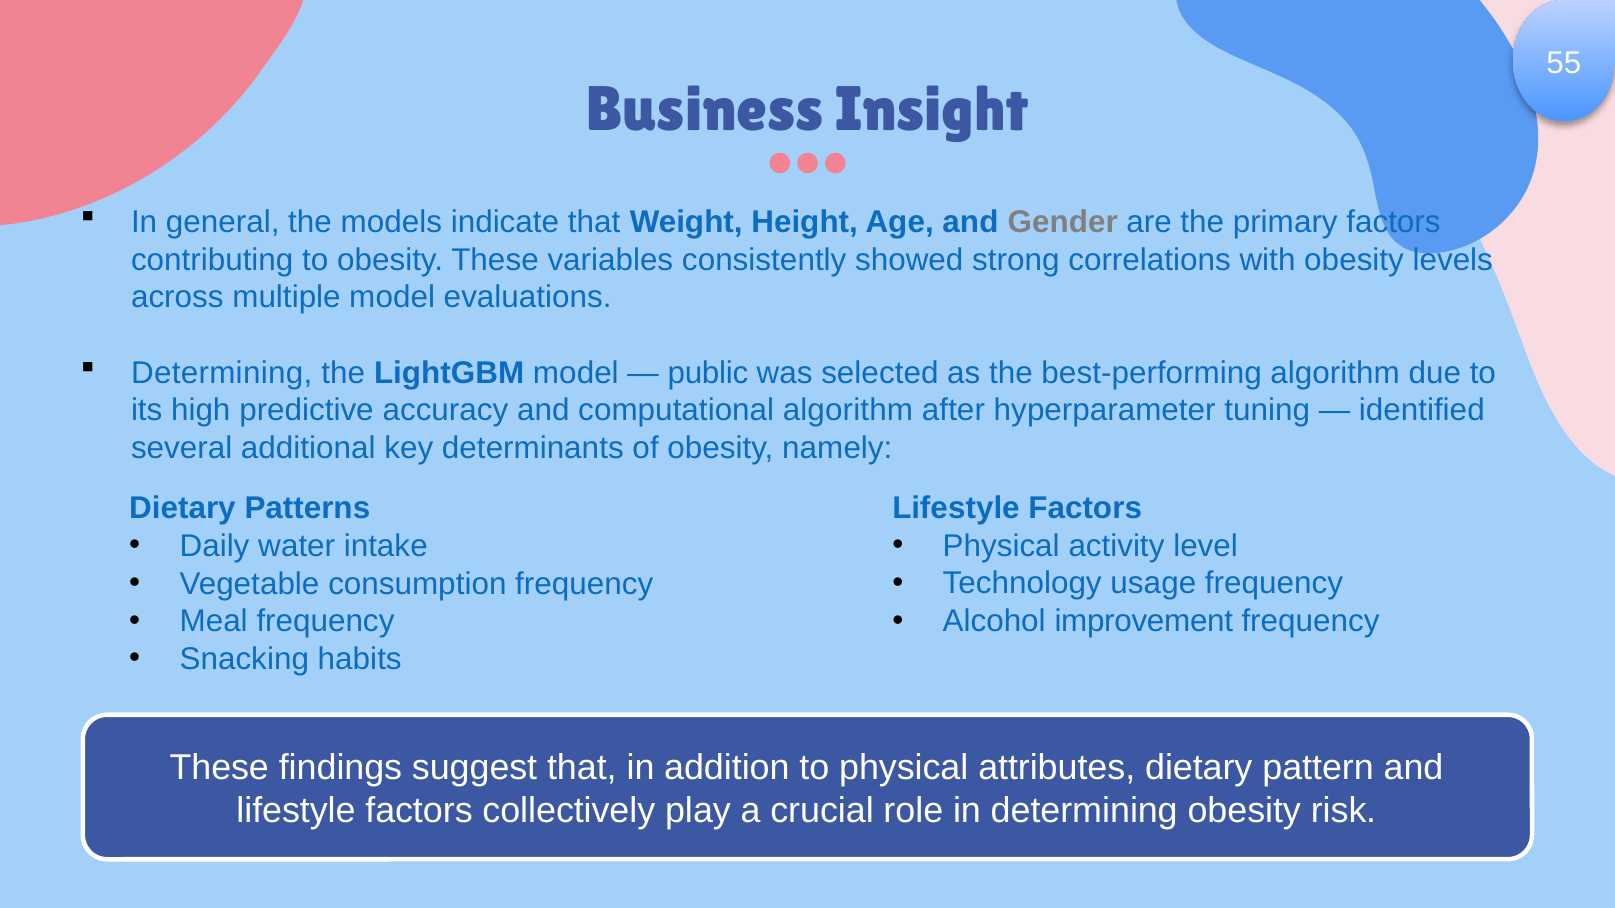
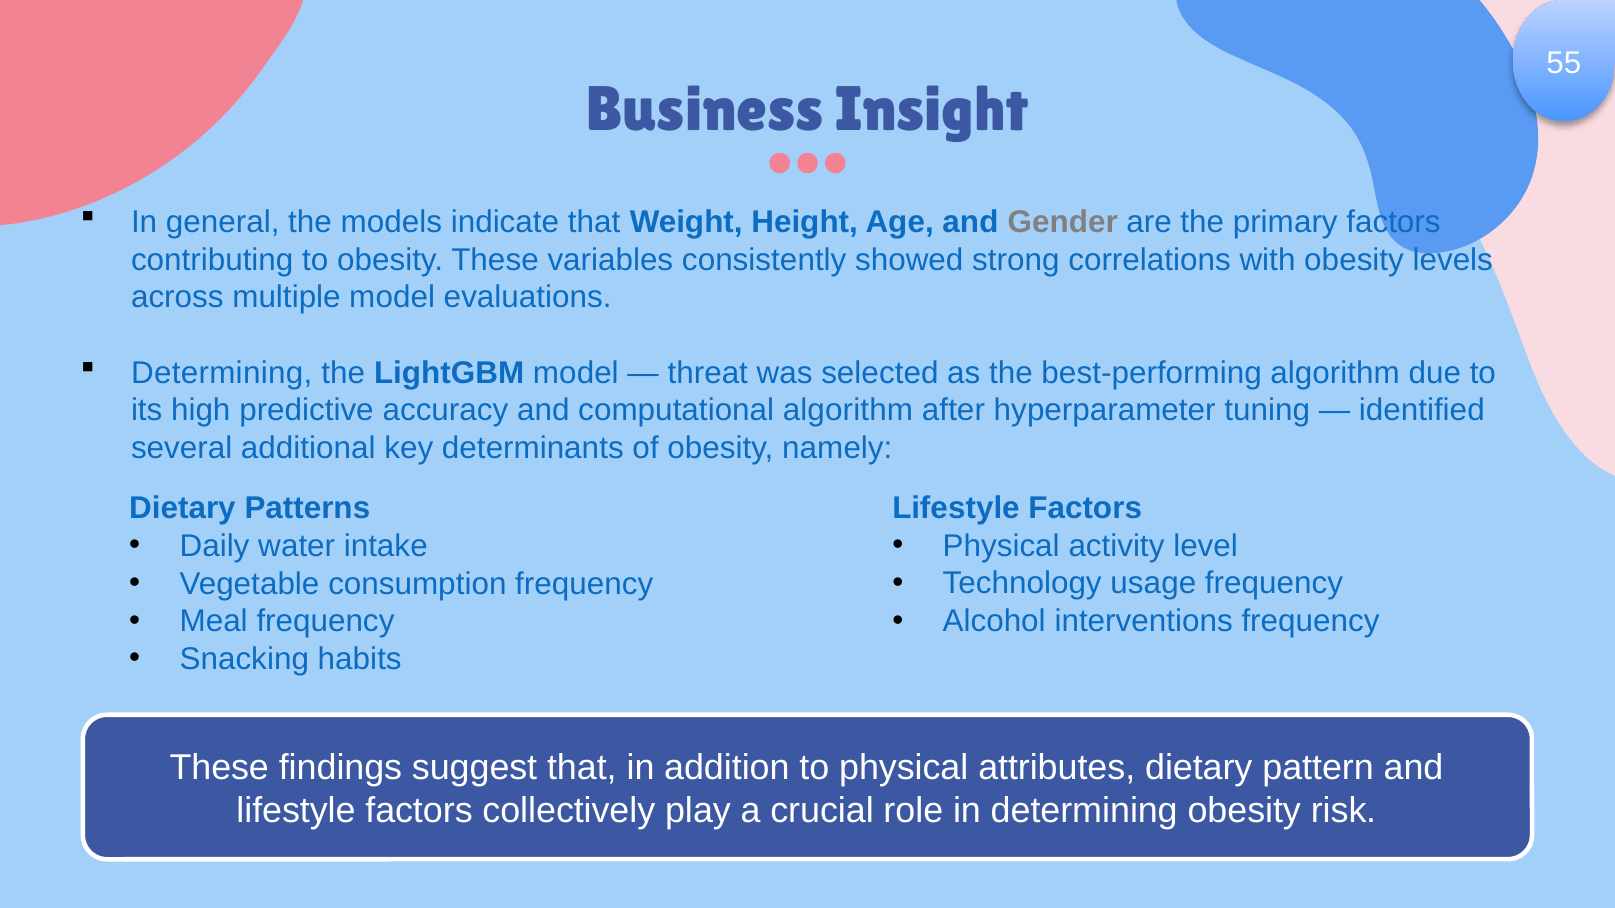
public: public -> threat
improvement: improvement -> interventions
